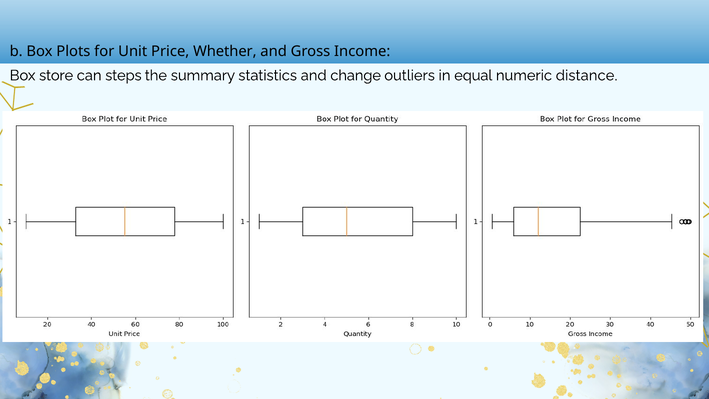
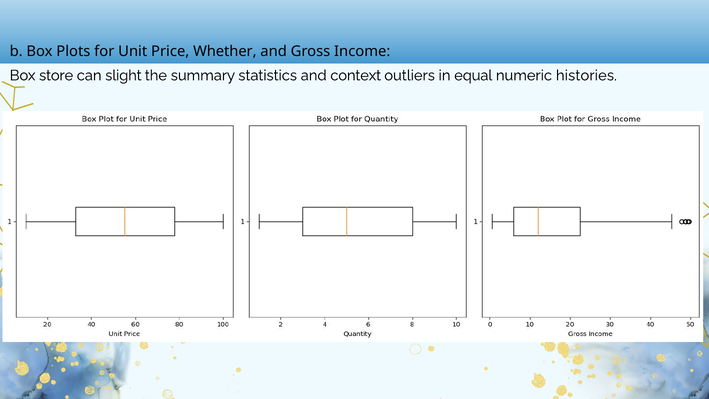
steps: steps -> slight
change: change -> context
distance: distance -> histories
